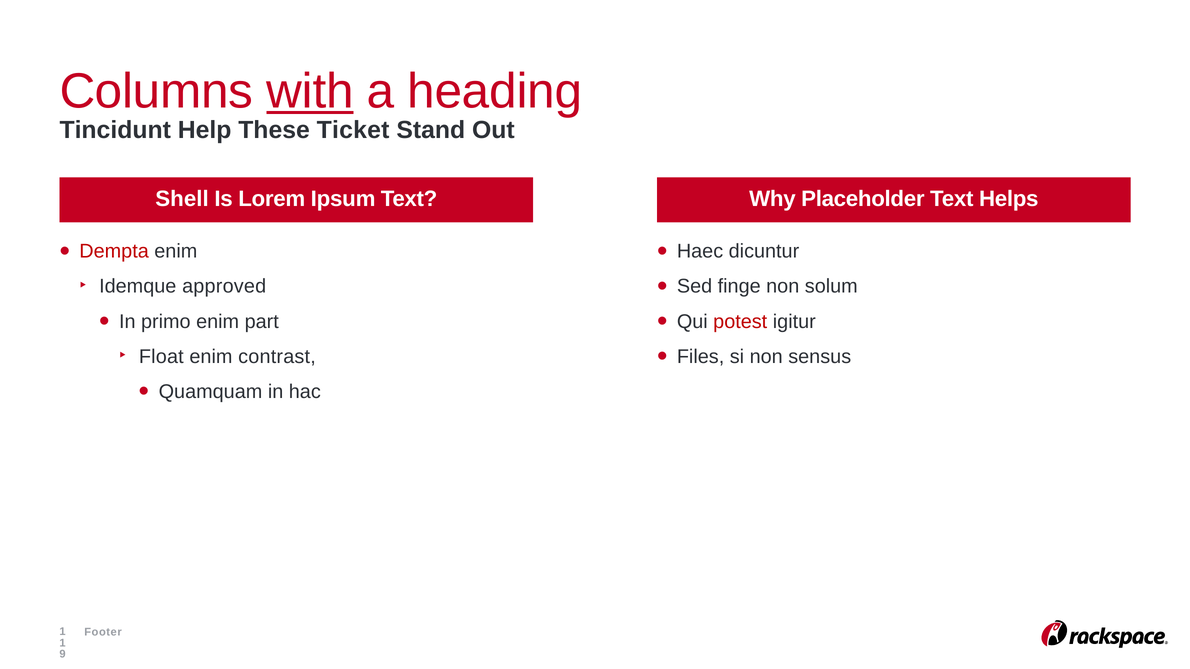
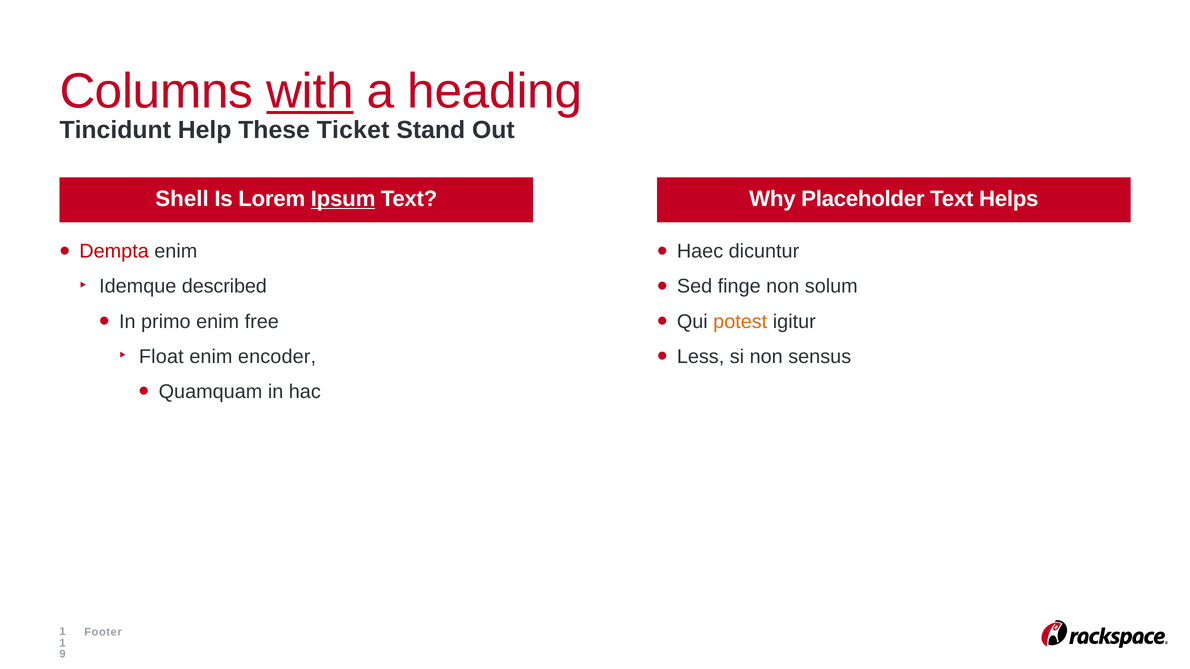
Ipsum underline: none -> present
approved: approved -> described
part: part -> free
potest colour: red -> orange
Files: Files -> Less
contrast: contrast -> encoder
